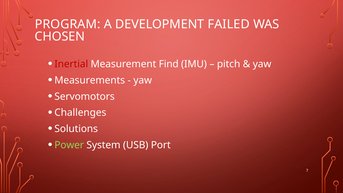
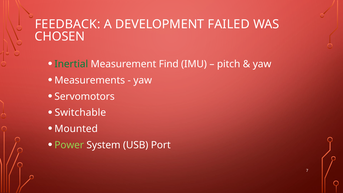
PROGRAM: PROGRAM -> FEEDBACK
Inertial colour: red -> green
Challenges: Challenges -> Switchable
Solutions: Solutions -> Mounted
